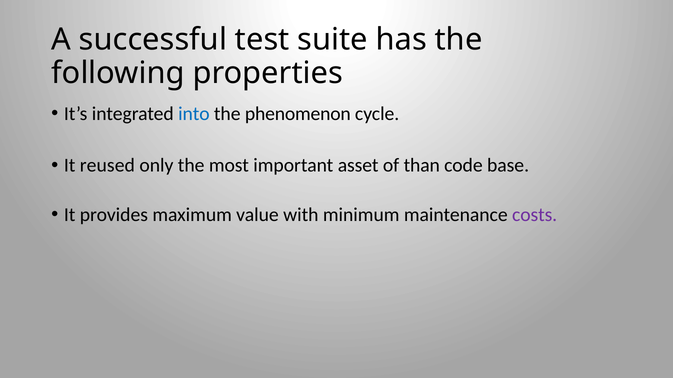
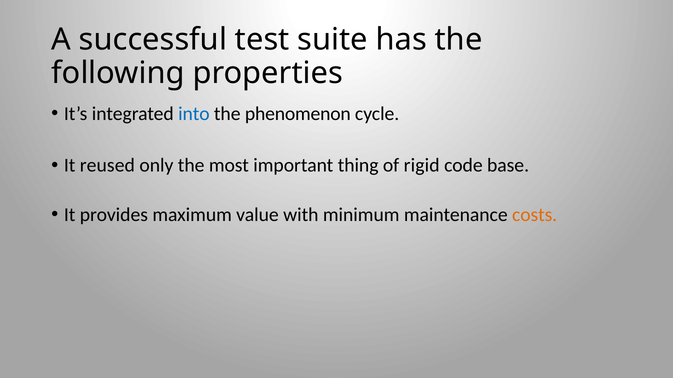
asset: asset -> thing
than: than -> rigid
costs colour: purple -> orange
